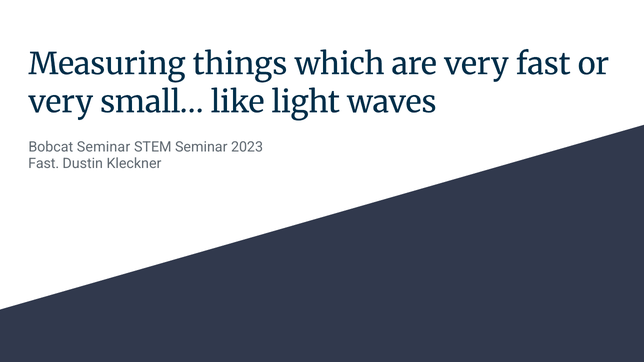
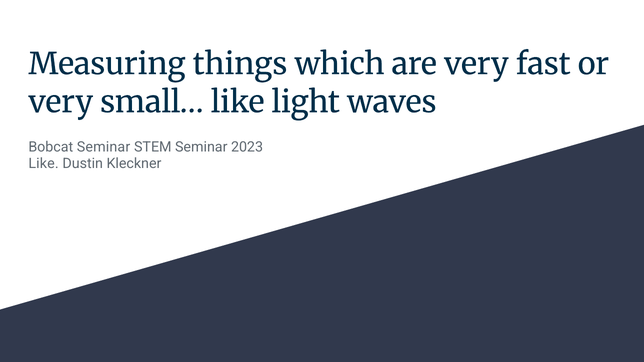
Fast at (44, 164): Fast -> Like
